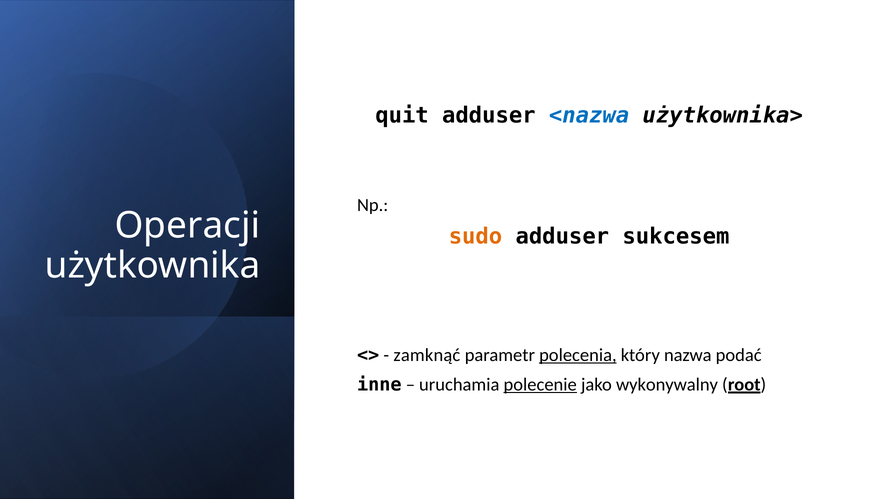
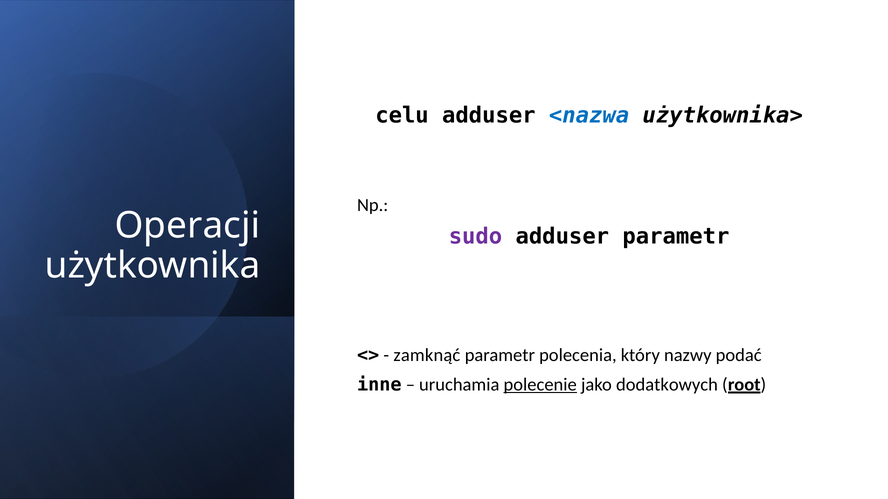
quit: quit -> celu
sudo colour: orange -> purple
adduser sukcesem: sukcesem -> parametr
polecenia underline: present -> none
nazwa: nazwa -> nazwy
wykonywalny: wykonywalny -> dodatkowych
